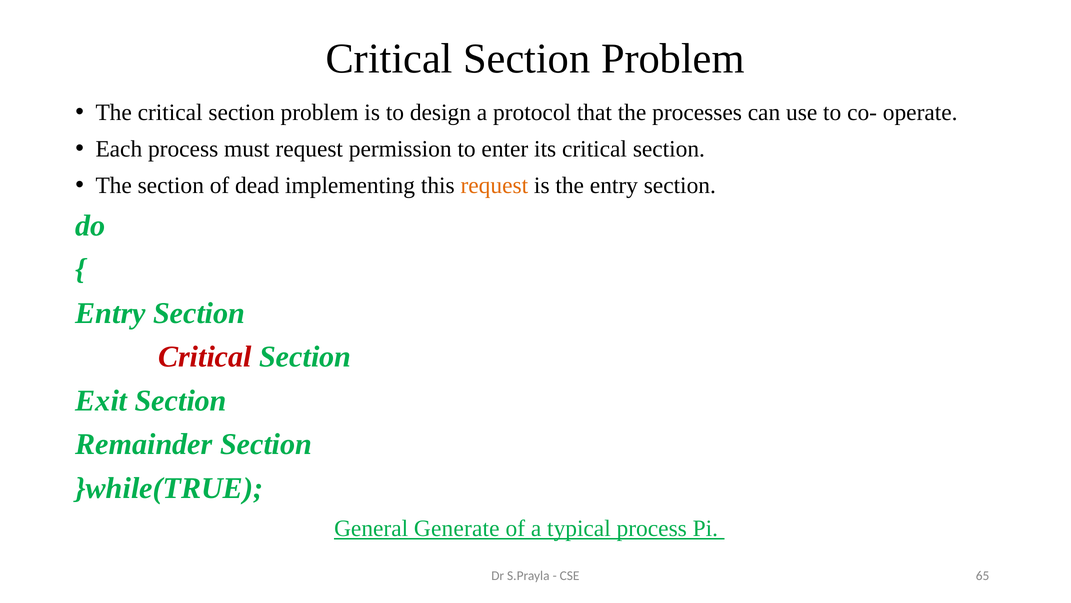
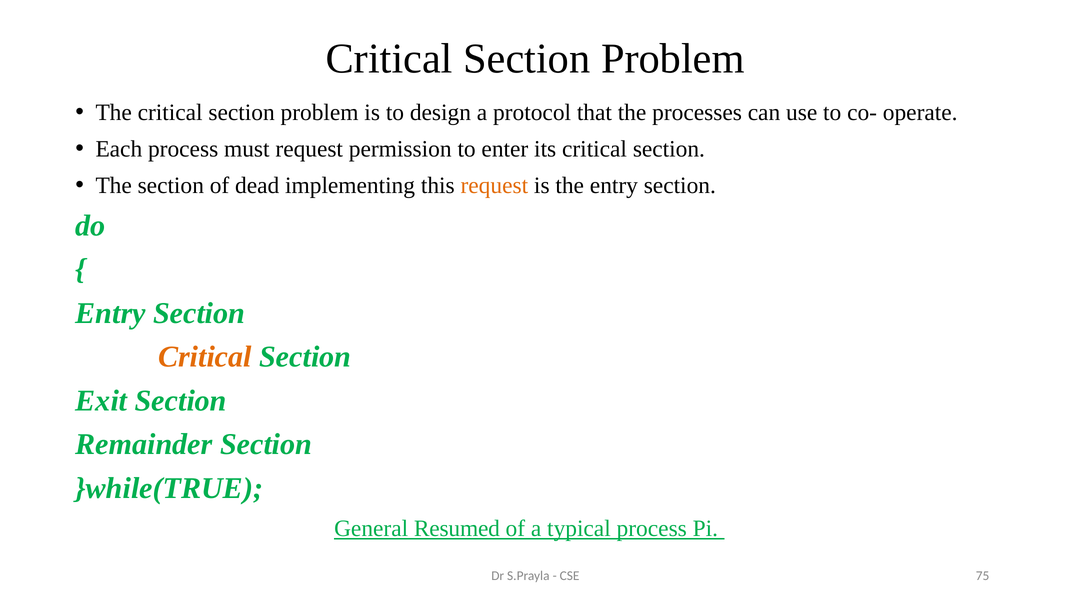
Critical at (205, 357) colour: red -> orange
Generate: Generate -> Resumed
65: 65 -> 75
